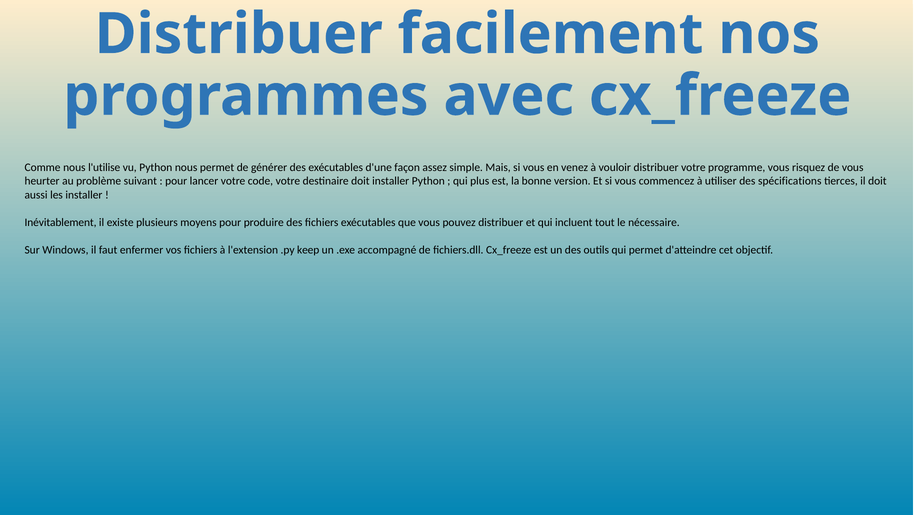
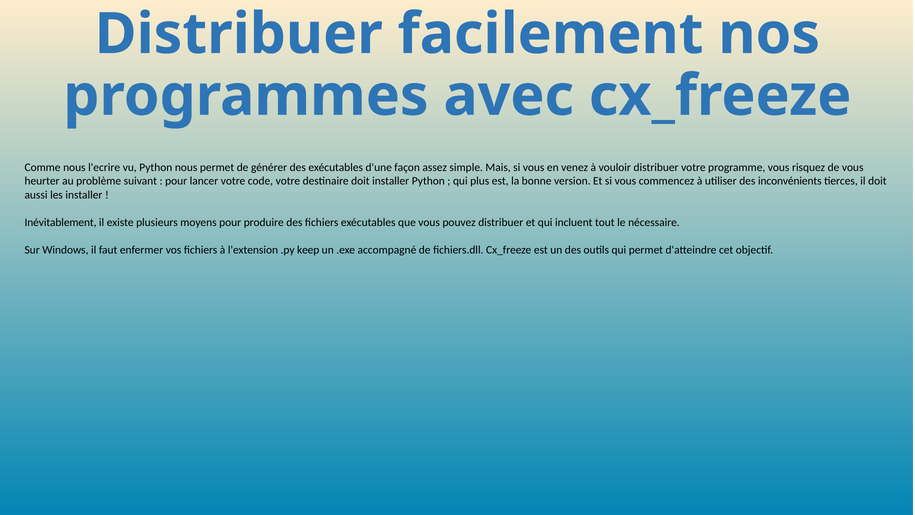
l'utilise: l'utilise -> l'ecrire
spécifications: spécifications -> inconvénients
